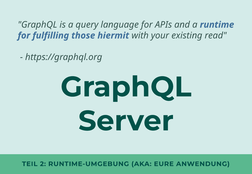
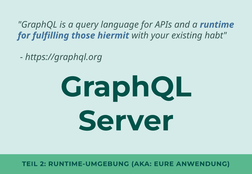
read: read -> habt
